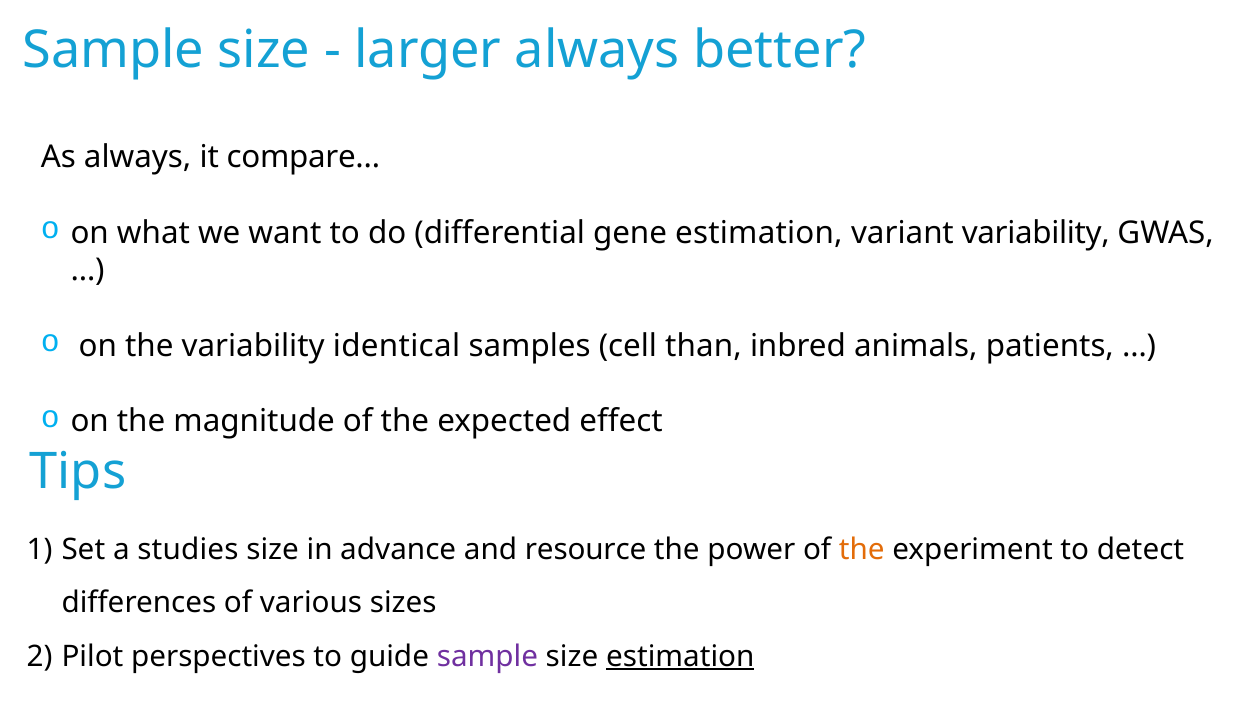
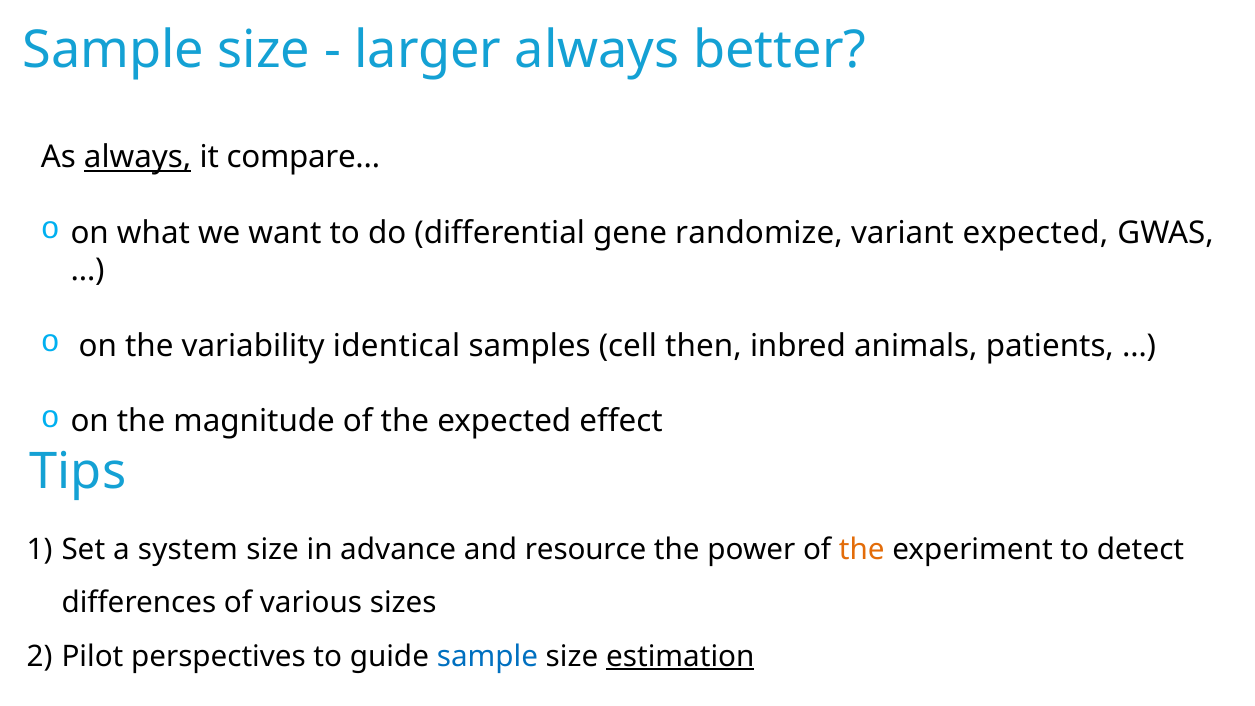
always at (138, 157) underline: none -> present
gene estimation: estimation -> randomize
variant variability: variability -> expected
than: than -> then
studies: studies -> system
sample at (487, 656) colour: purple -> blue
